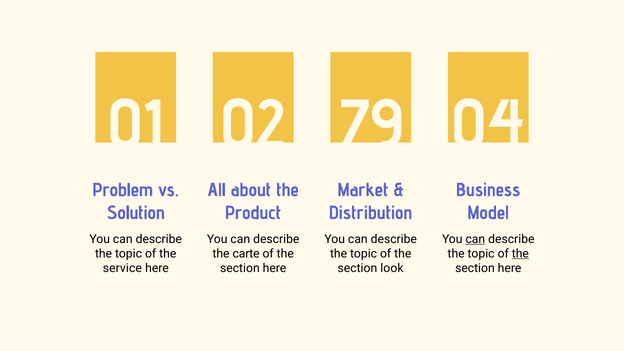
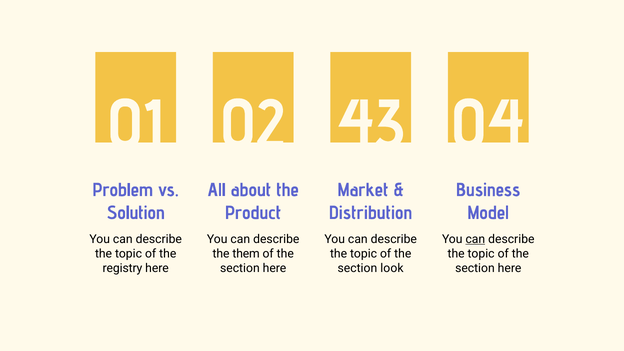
79: 79 -> 43
carte: carte -> them
the at (520, 254) underline: present -> none
service: service -> registry
